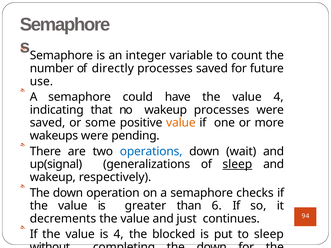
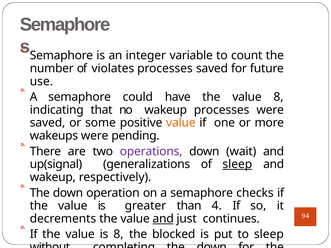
directly: directly -> violates
value 4: 4 -> 8
operations colour: blue -> purple
6: 6 -> 4
and at (163, 219) underline: none -> present
is 4: 4 -> 8
